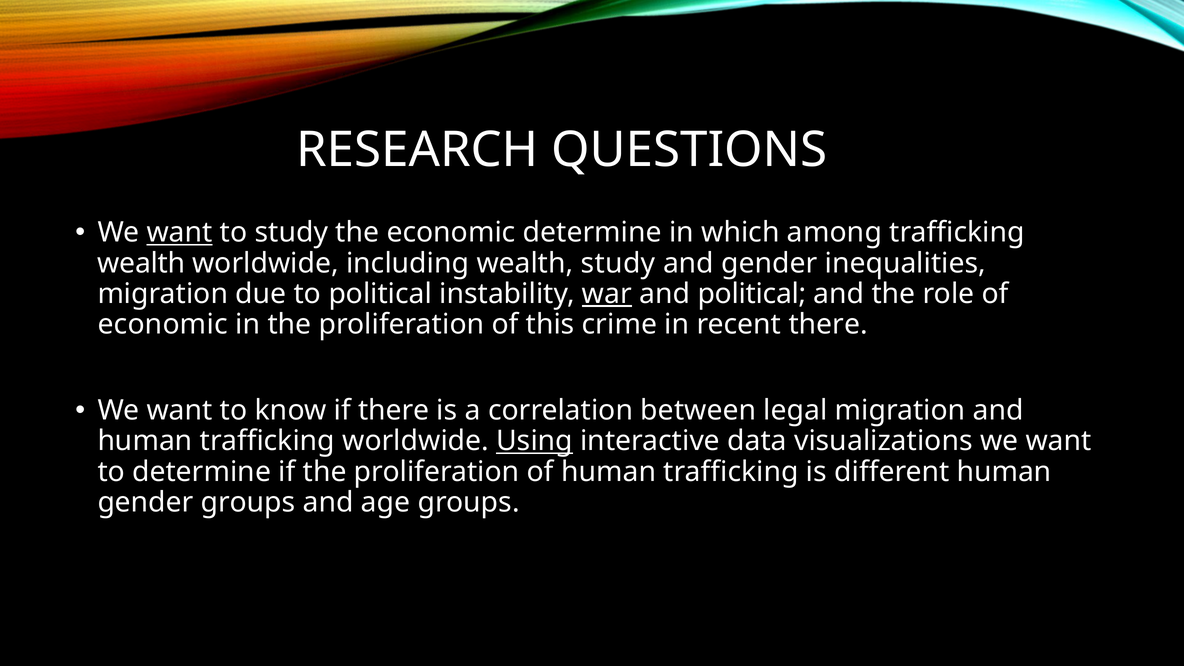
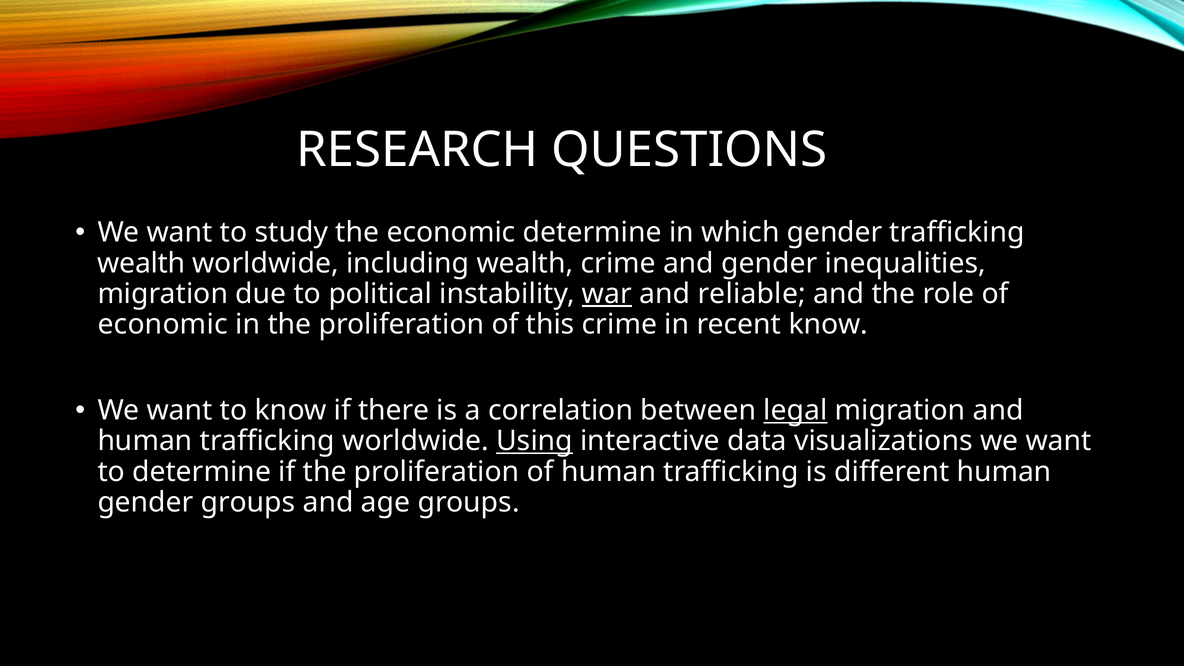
want at (180, 233) underline: present -> none
which among: among -> gender
wealth study: study -> crime
and political: political -> reliable
recent there: there -> know
legal underline: none -> present
